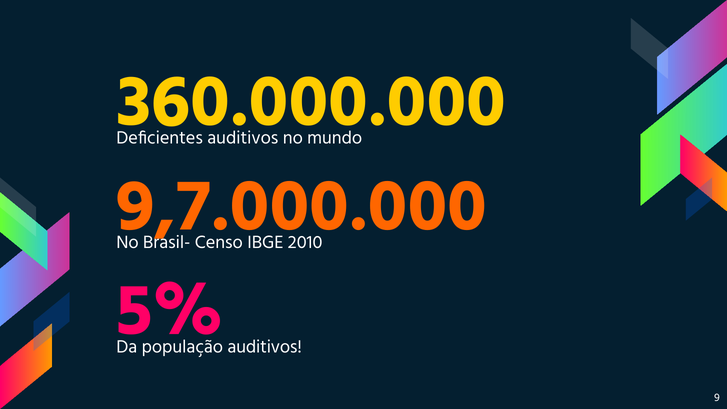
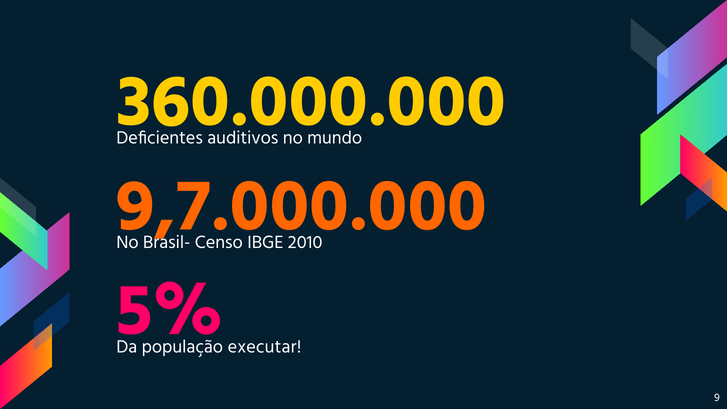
auditivos at (265, 347): auditivos -> executar
